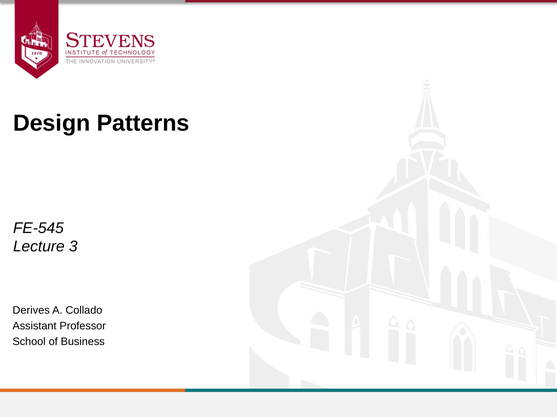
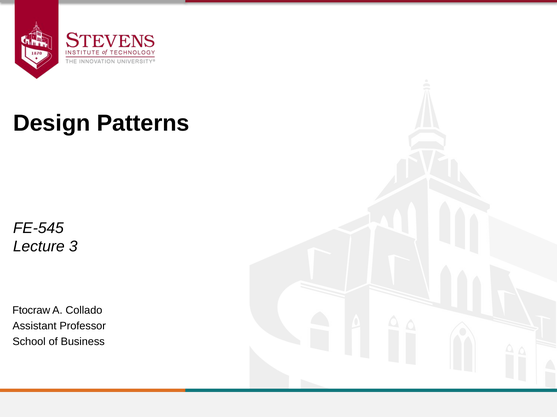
Derives: Derives -> Ftocraw
